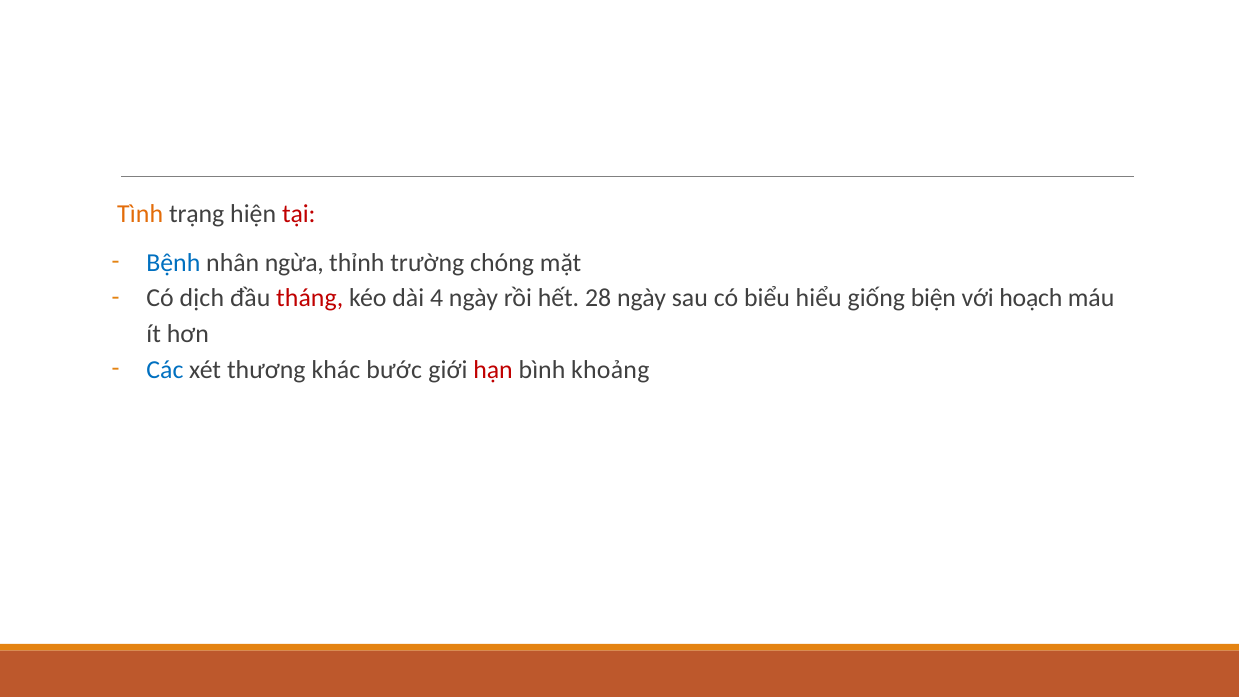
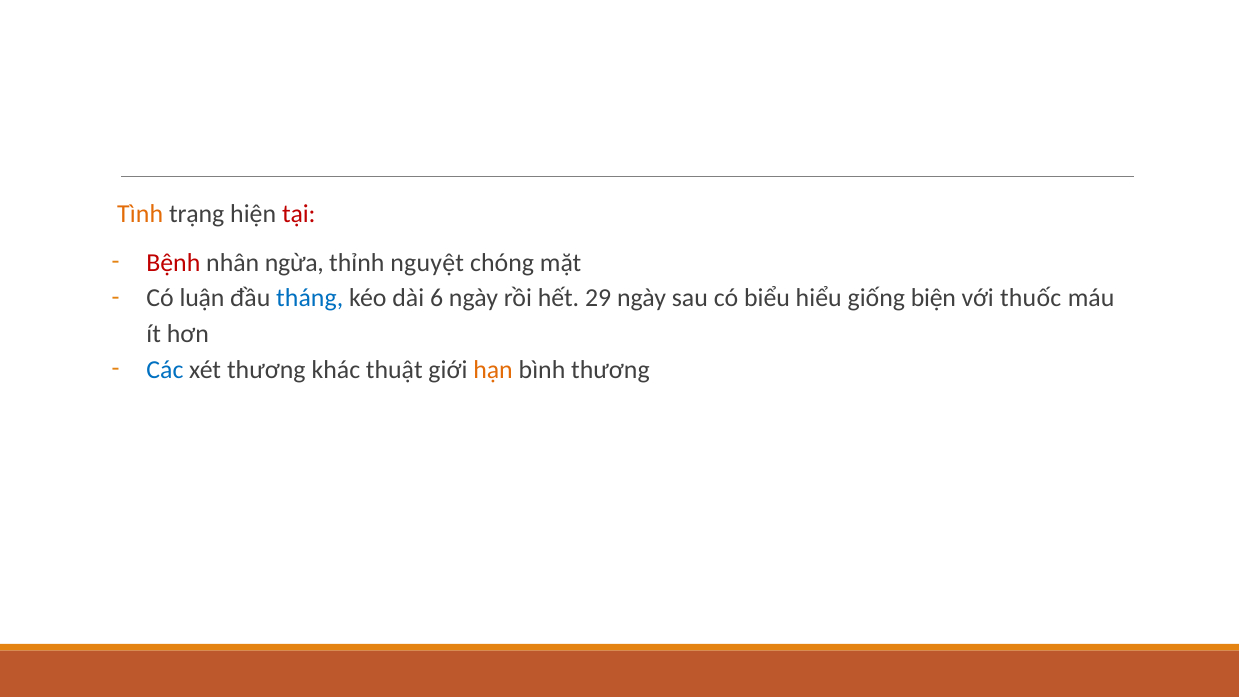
Bệnh colour: blue -> red
trường: trường -> nguyệt
dịch: dịch -> luận
tháng colour: red -> blue
4: 4 -> 6
28: 28 -> 29
hoạch: hoạch -> thuốc
bước: bước -> thuật
hạn colour: red -> orange
bình khoảng: khoảng -> thương
